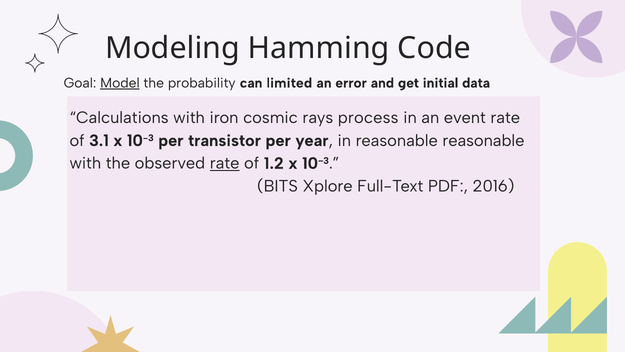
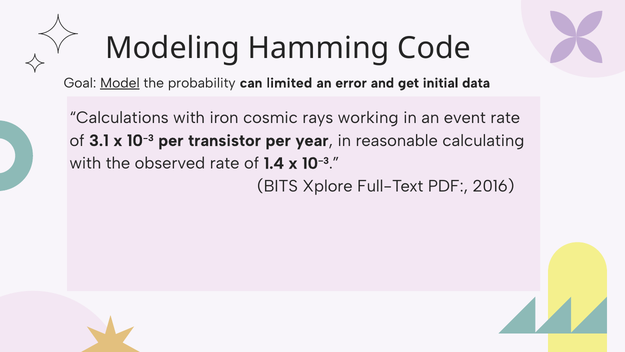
process: process -> working
reasonable reasonable: reasonable -> calculating
rate at (225, 163) underline: present -> none
1.2: 1.2 -> 1.4
